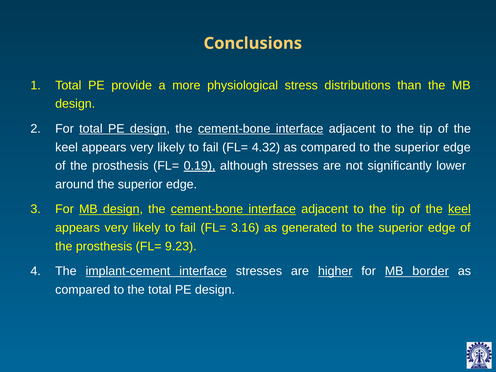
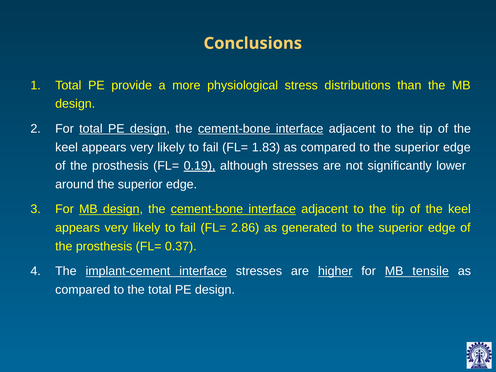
4.32: 4.32 -> 1.83
keel at (459, 209) underline: present -> none
3.16: 3.16 -> 2.86
9.23: 9.23 -> 0.37
border: border -> tensile
